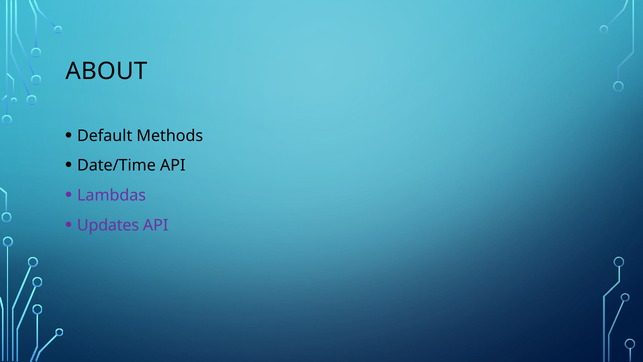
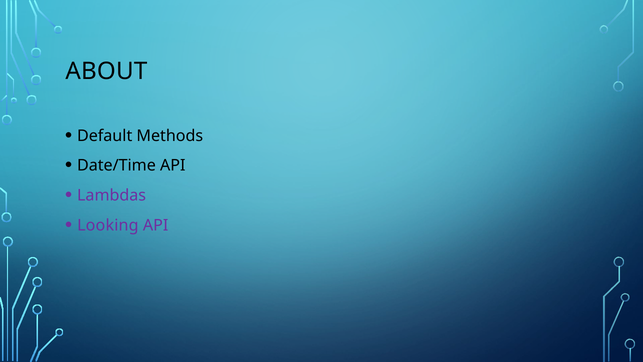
Updates: Updates -> Looking
